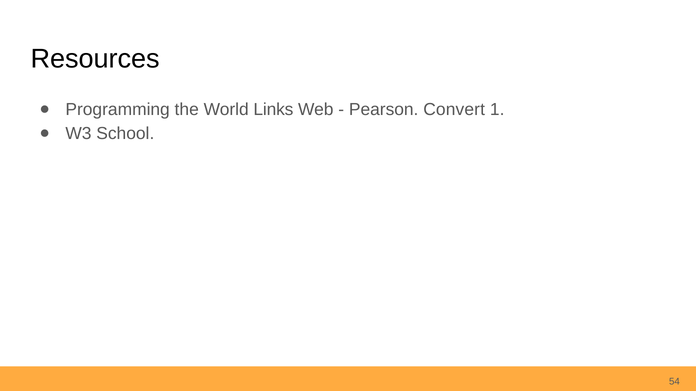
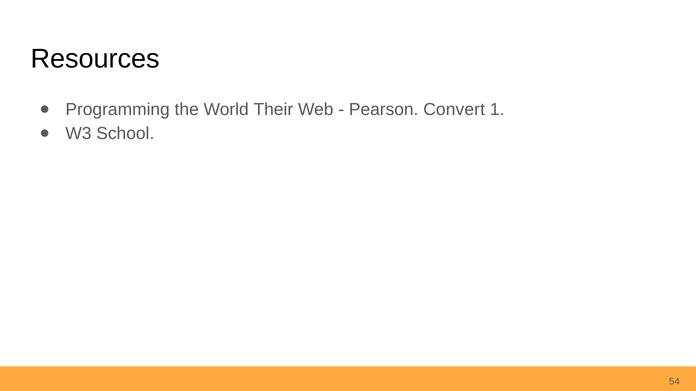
Links: Links -> Their
